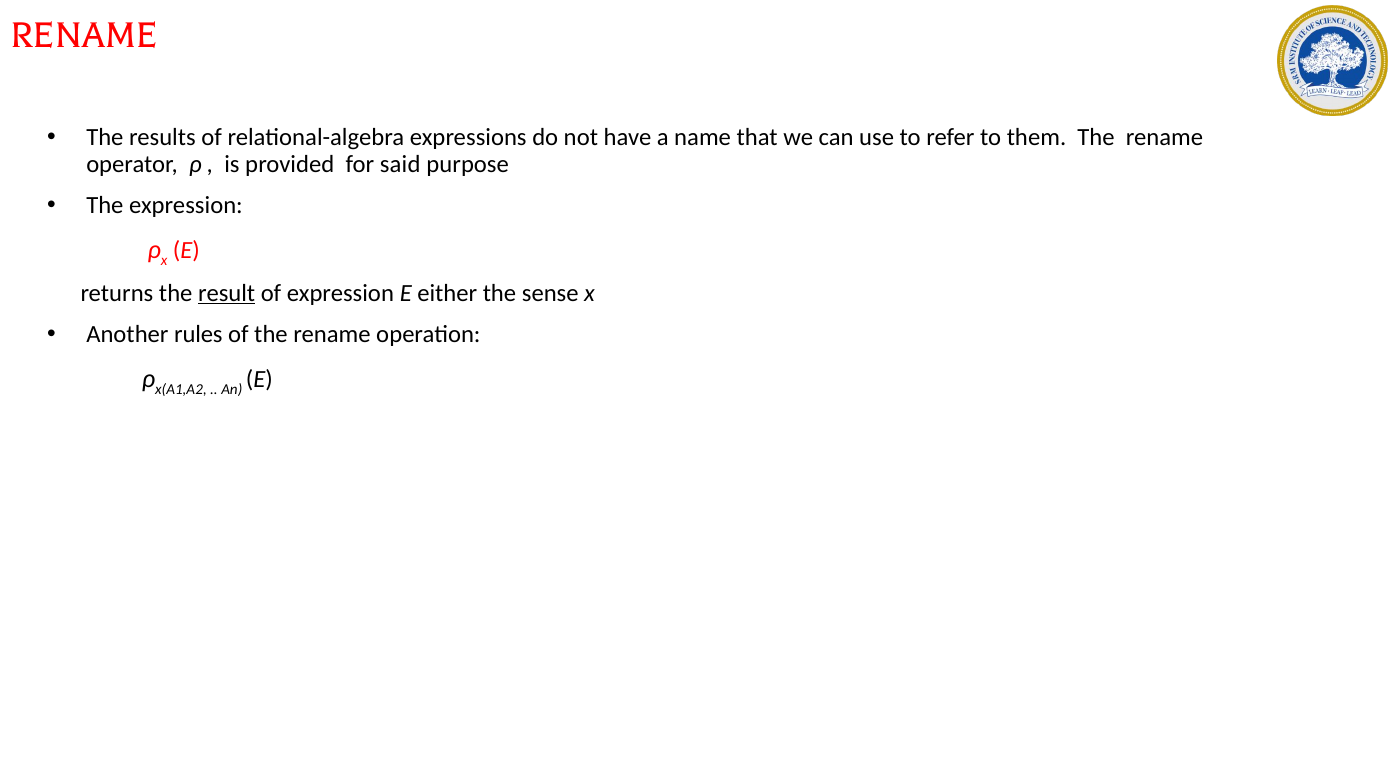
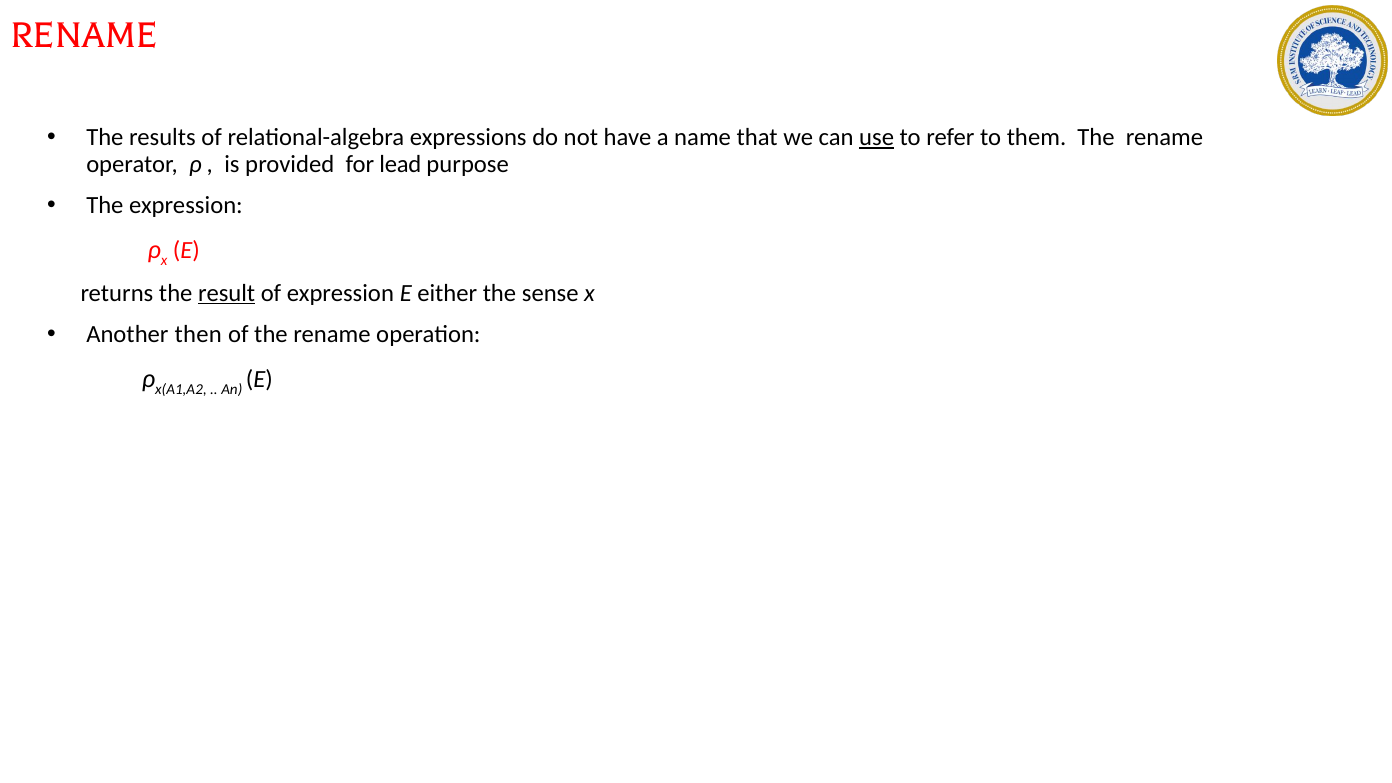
use underline: none -> present
said: said -> lead
rules: rules -> then
